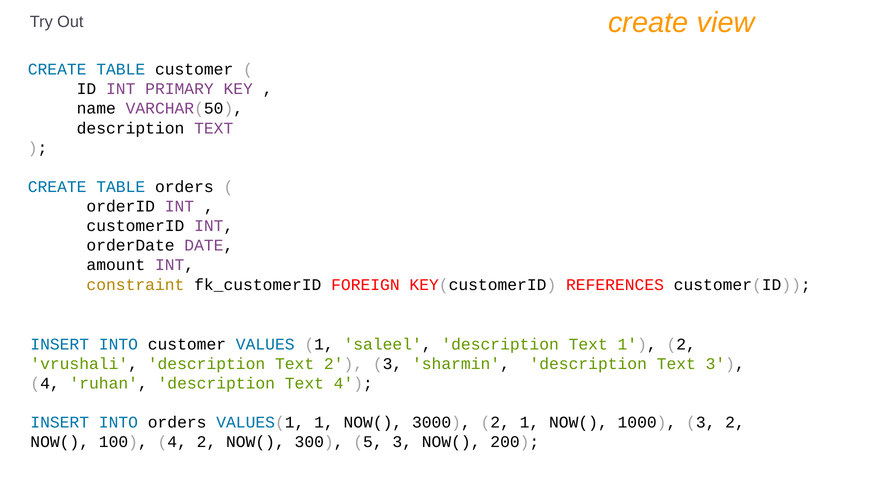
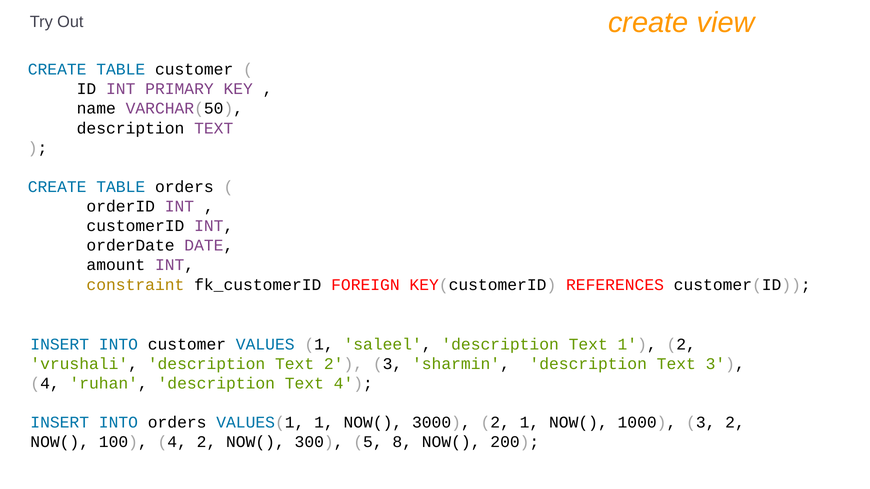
5 3: 3 -> 8
